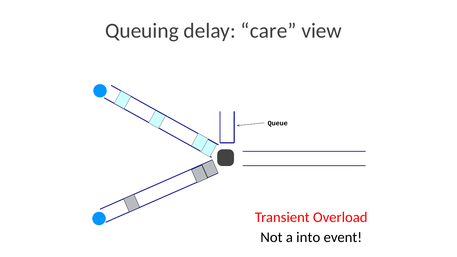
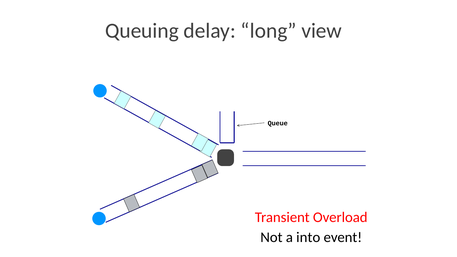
care: care -> long
